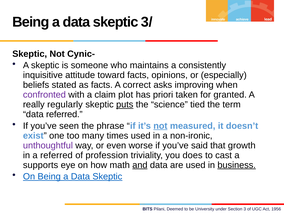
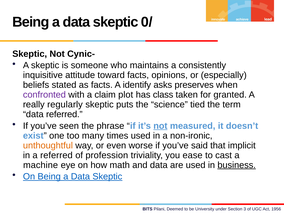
3/: 3/ -> 0/
correct: correct -> identify
improving: improving -> preserves
priori: priori -> class
puts underline: present -> none
unthoughtful colour: purple -> orange
growth: growth -> implicit
does: does -> ease
supports: supports -> machine
and underline: present -> none
